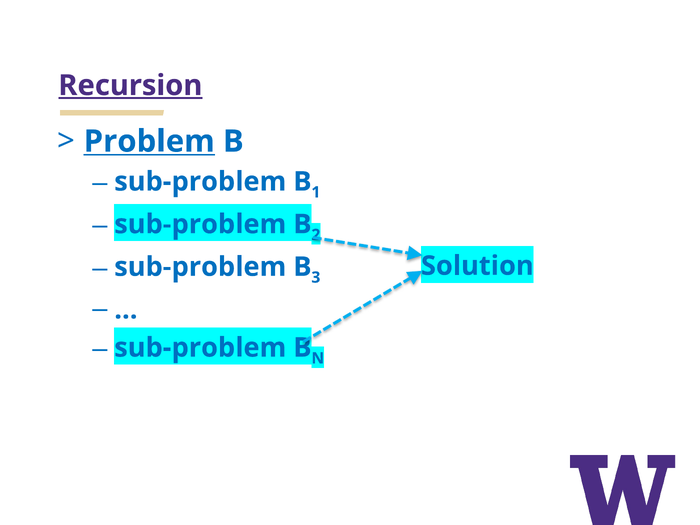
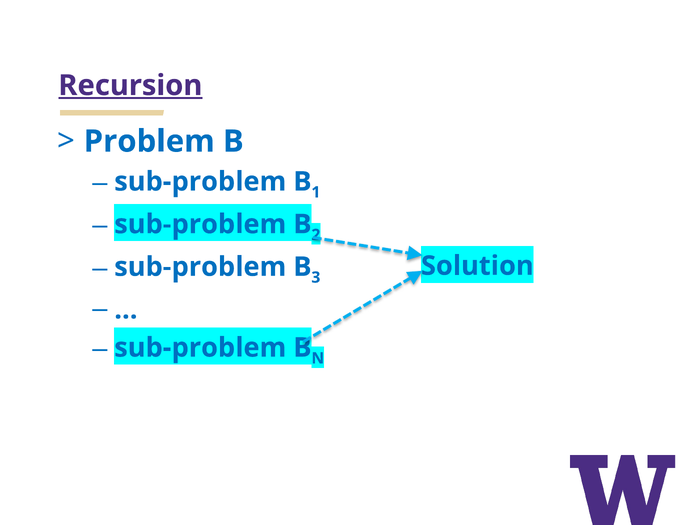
Problem underline: present -> none
